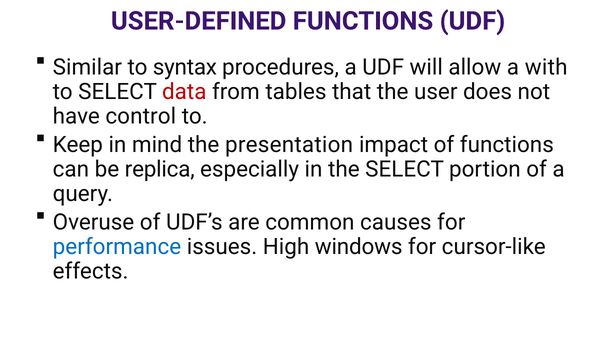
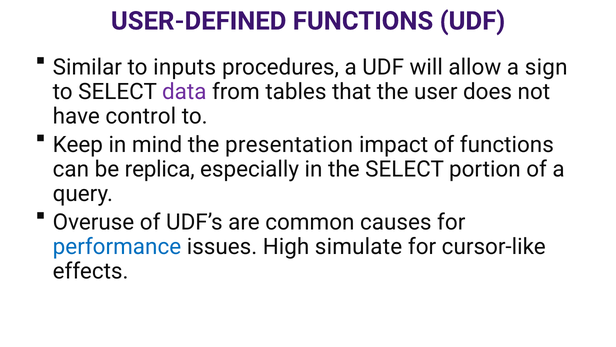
syntax: syntax -> inputs
with: with -> sign
data colour: red -> purple
windows: windows -> simulate
